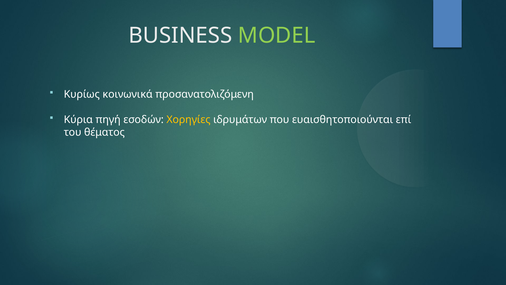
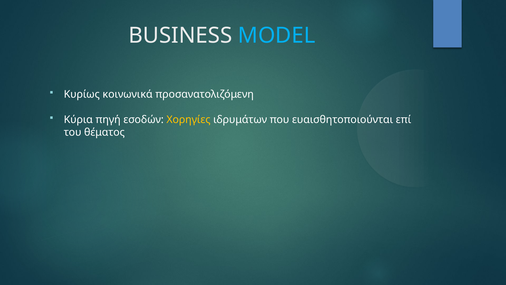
MODEL colour: light green -> light blue
